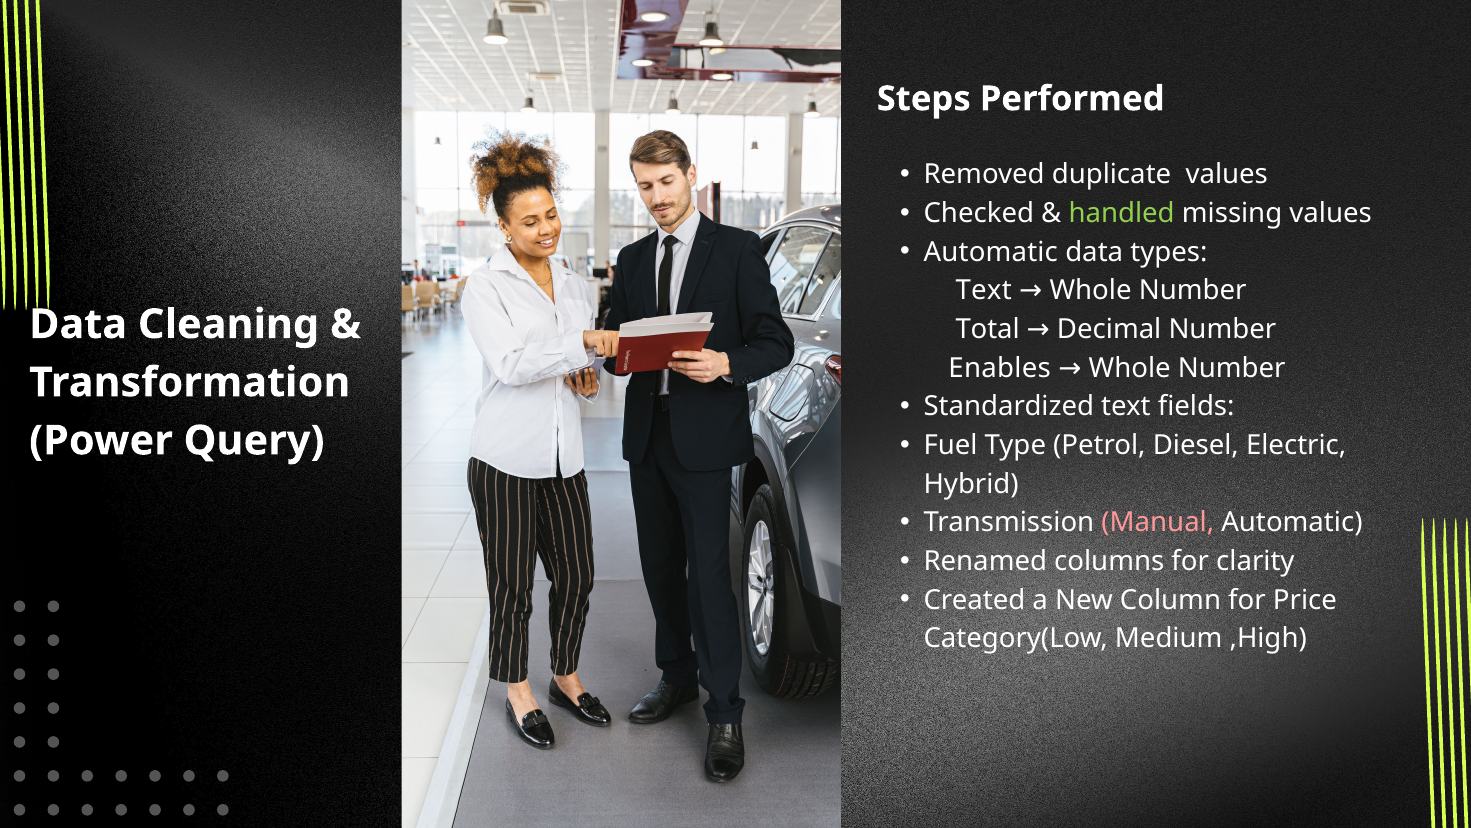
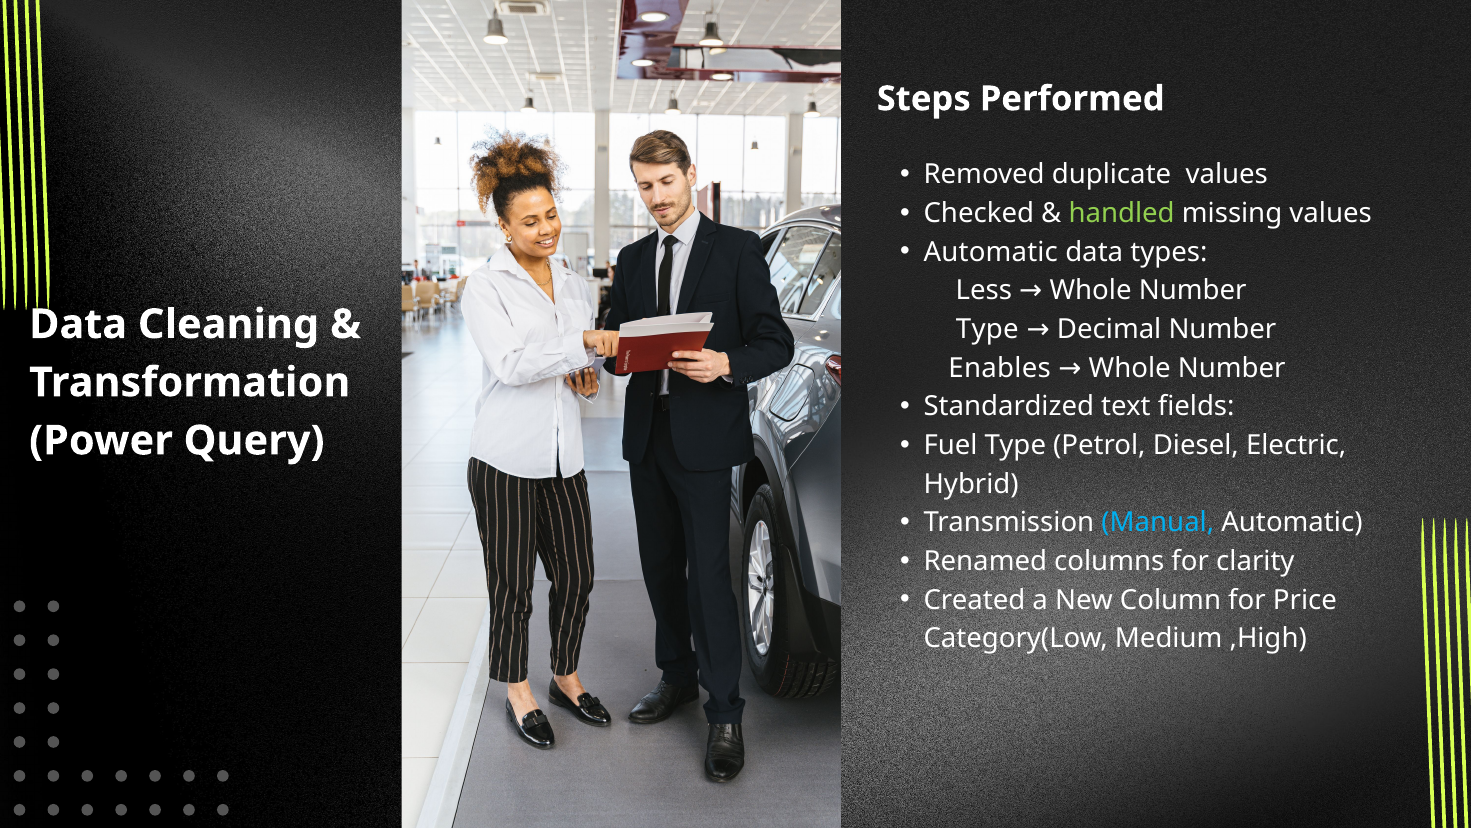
Text at (984, 291): Text -> Less
Total at (988, 329): Total -> Type
Manual colour: pink -> light blue
